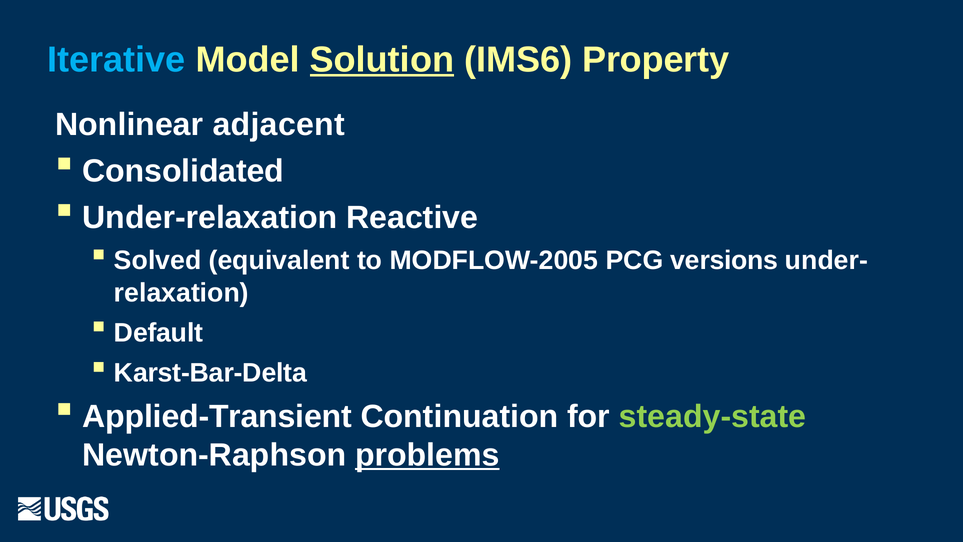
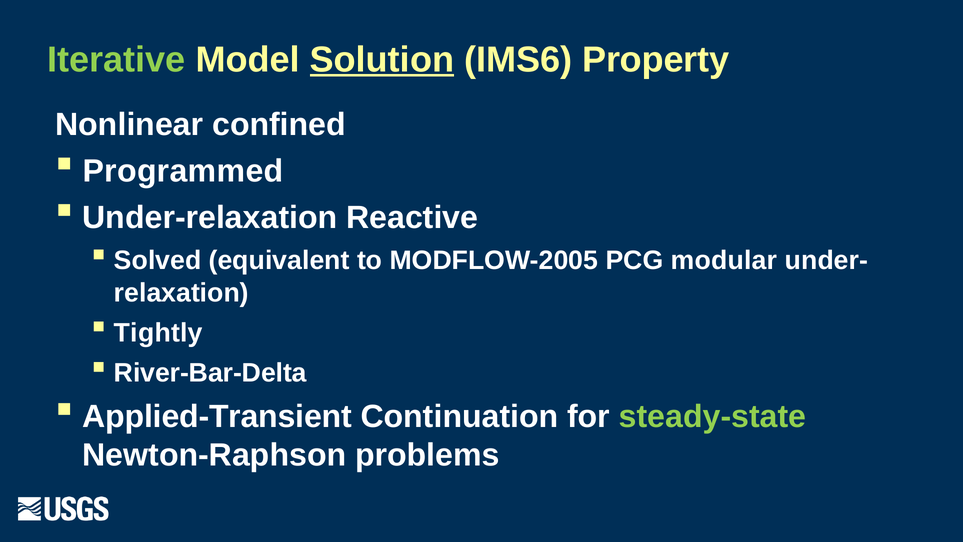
Iterative colour: light blue -> light green
adjacent: adjacent -> confined
Consolidated: Consolidated -> Programmed
versions: versions -> modular
Default: Default -> Tightly
Karst-Bar-Delta: Karst-Bar-Delta -> River-Bar-Delta
problems underline: present -> none
